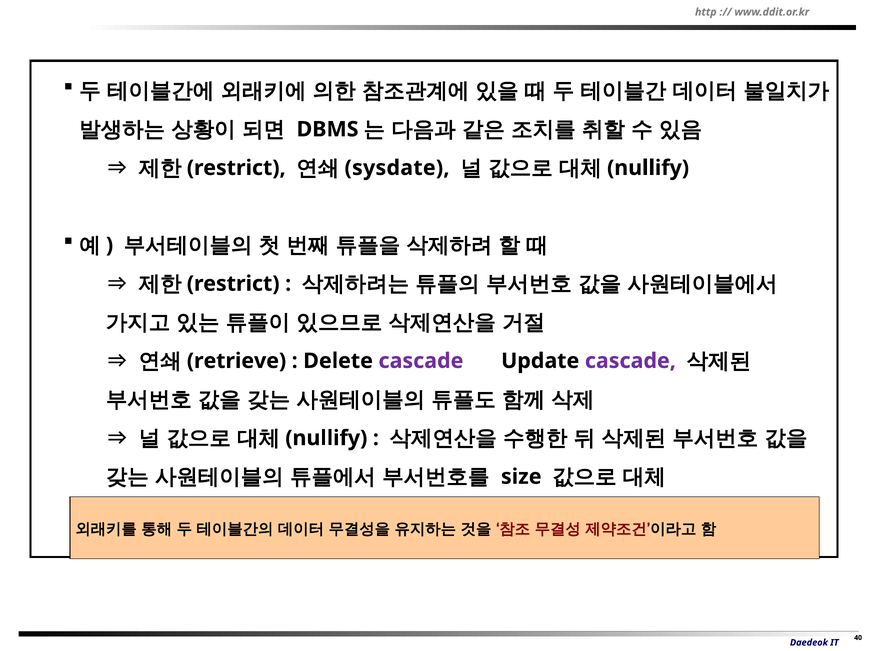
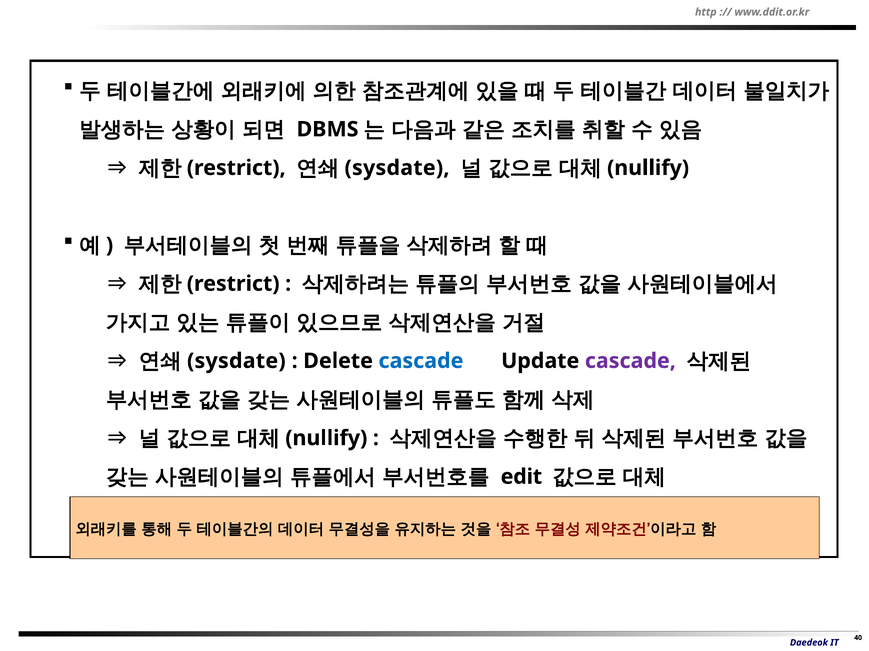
retrieve at (236, 361): retrieve -> sysdate
cascade at (421, 361) colour: purple -> blue
size: size -> edit
